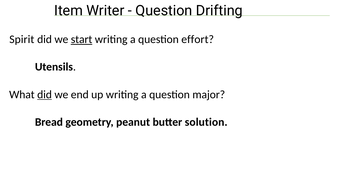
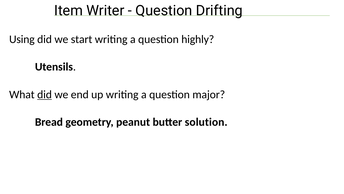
Spirit: Spirit -> Using
start underline: present -> none
effort: effort -> highly
